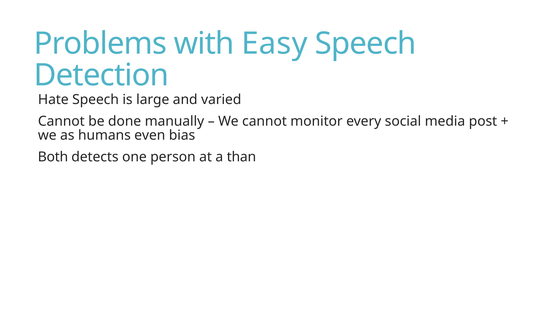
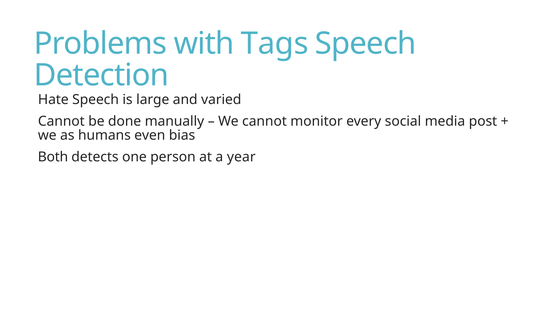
Easy: Easy -> Tags
than: than -> year
